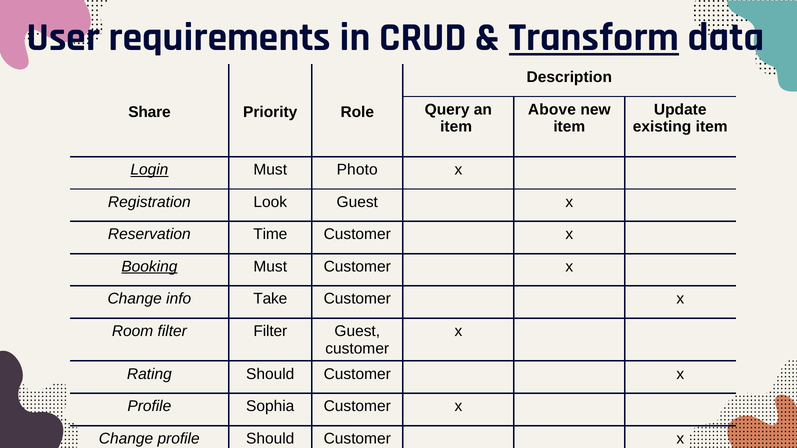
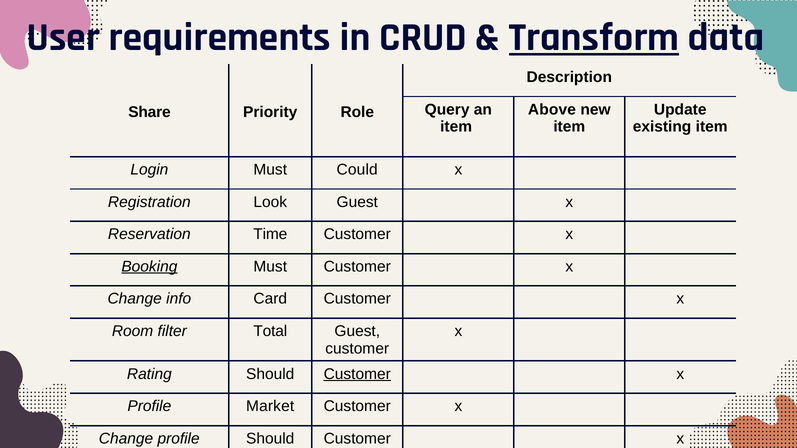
Login underline: present -> none
Photo: Photo -> Could
Take: Take -> Card
filter Filter: Filter -> Total
Customer at (357, 374) underline: none -> present
Sophia: Sophia -> Market
